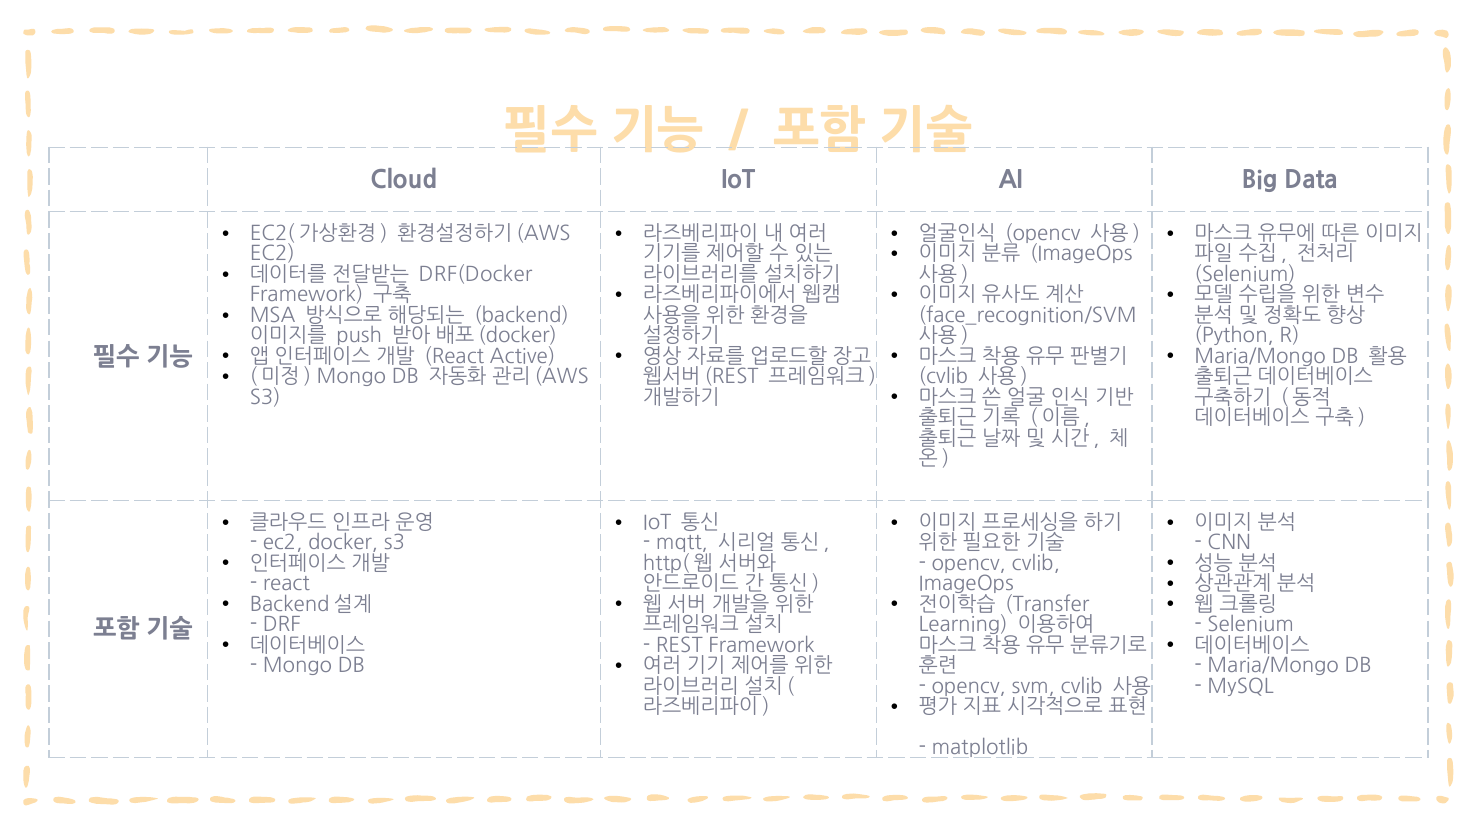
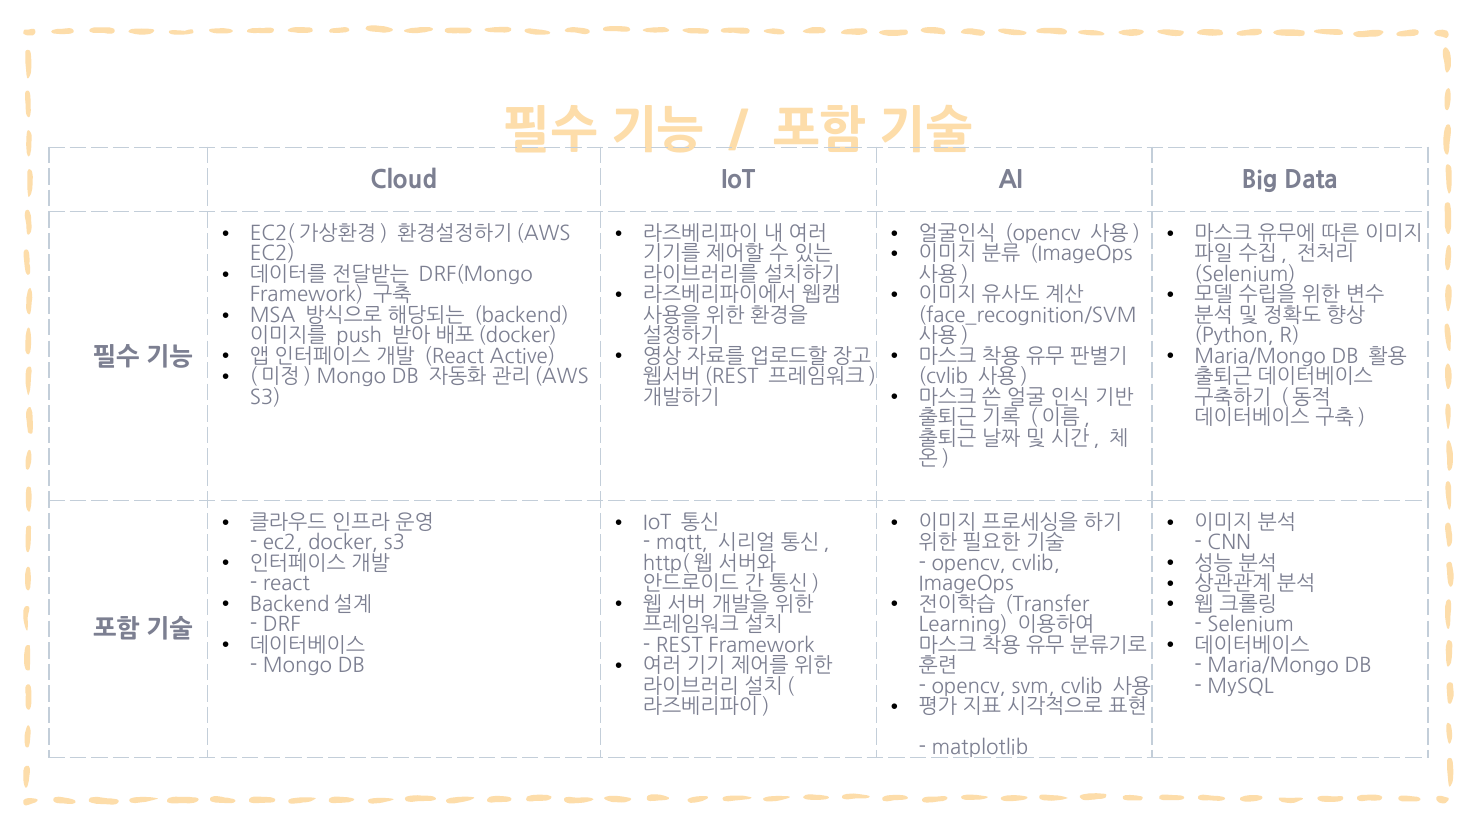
DRF(Docker: DRF(Docker -> DRF(Mongo
